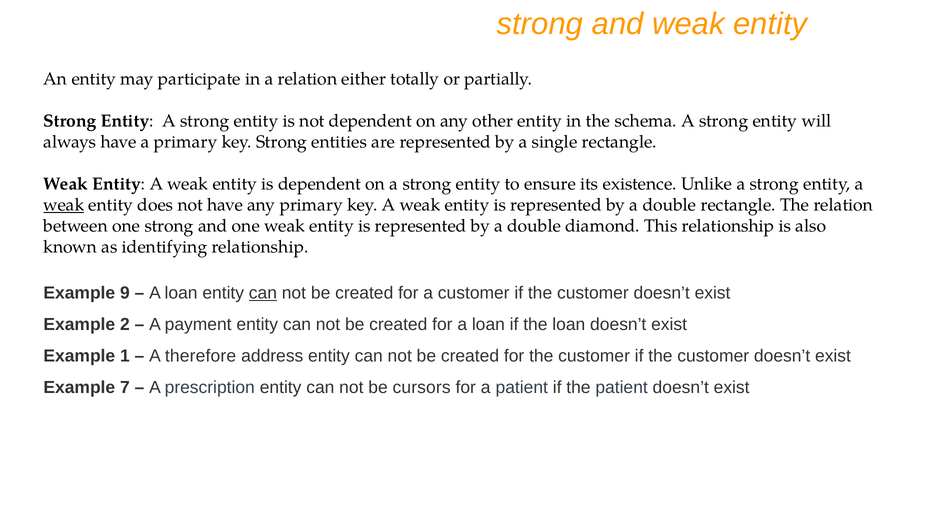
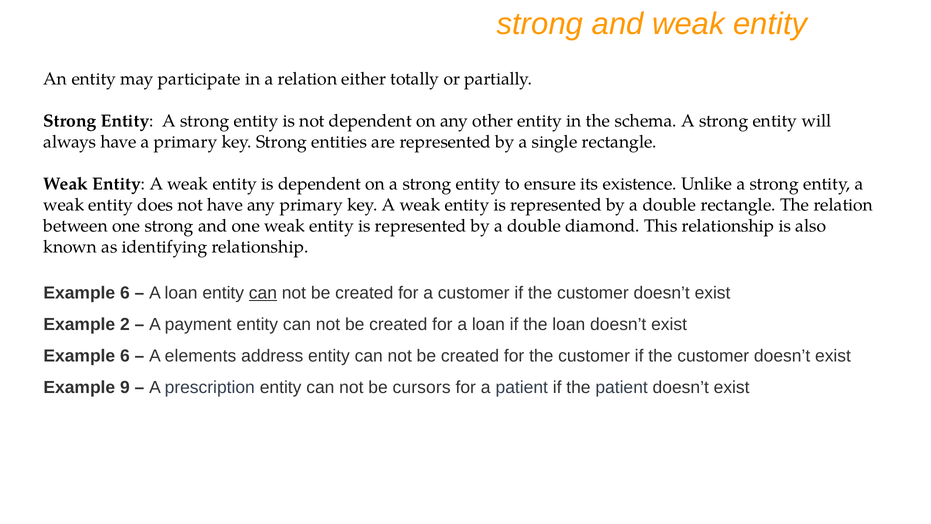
weak at (64, 205) underline: present -> none
9 at (125, 293): 9 -> 6
1 at (125, 356): 1 -> 6
therefore: therefore -> elements
7: 7 -> 9
